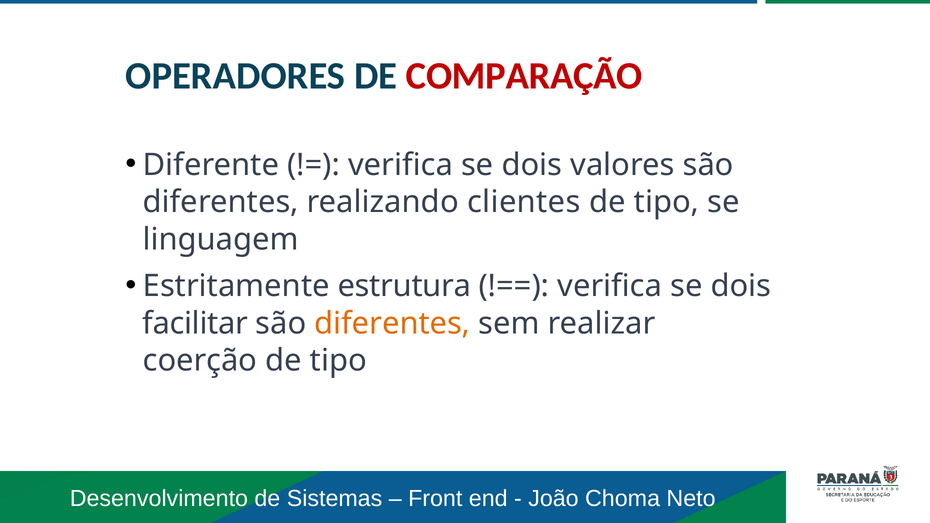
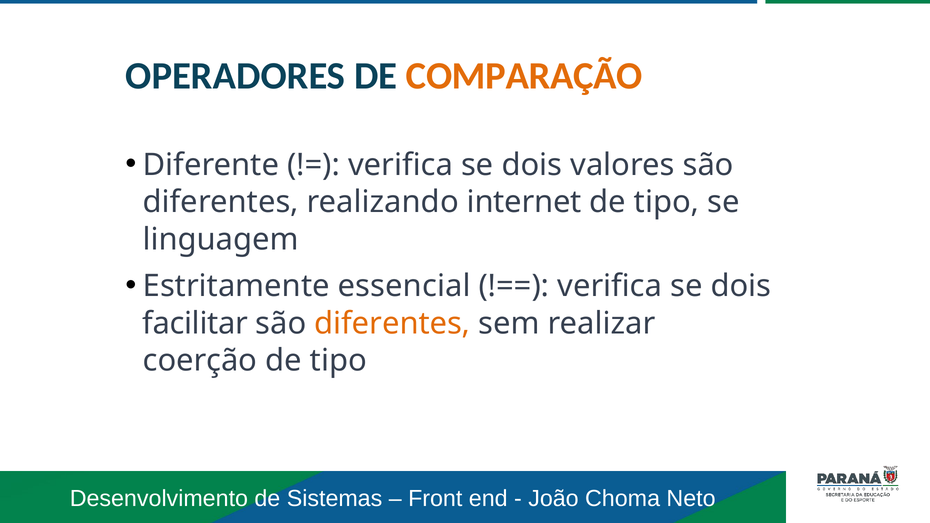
COMPARAÇÃO colour: red -> orange
clientes: clientes -> internet
estrutura: estrutura -> essencial
